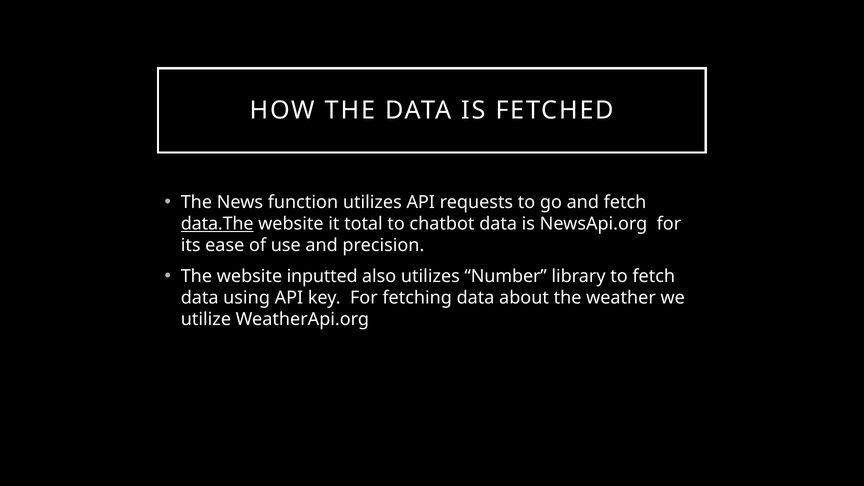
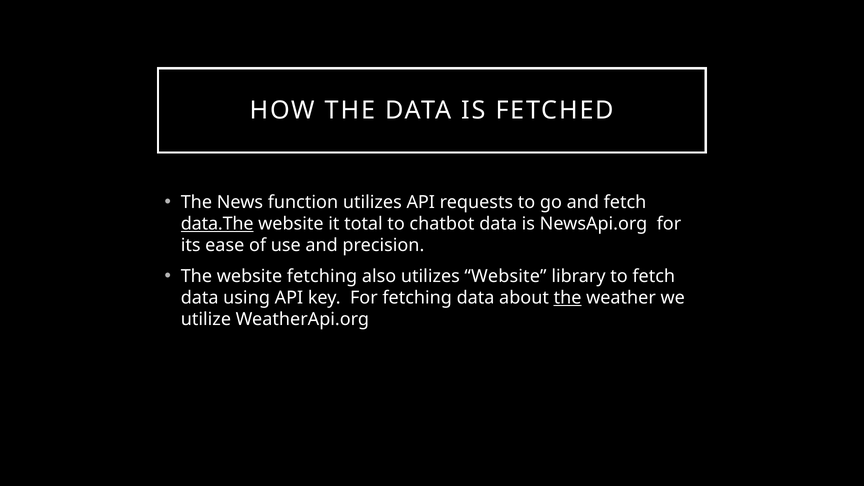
website inputted: inputted -> fetching
utilizes Number: Number -> Website
the at (568, 298) underline: none -> present
